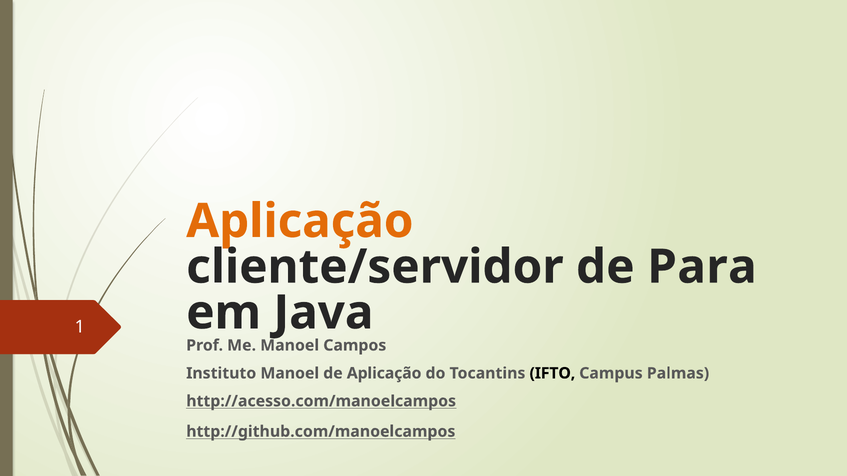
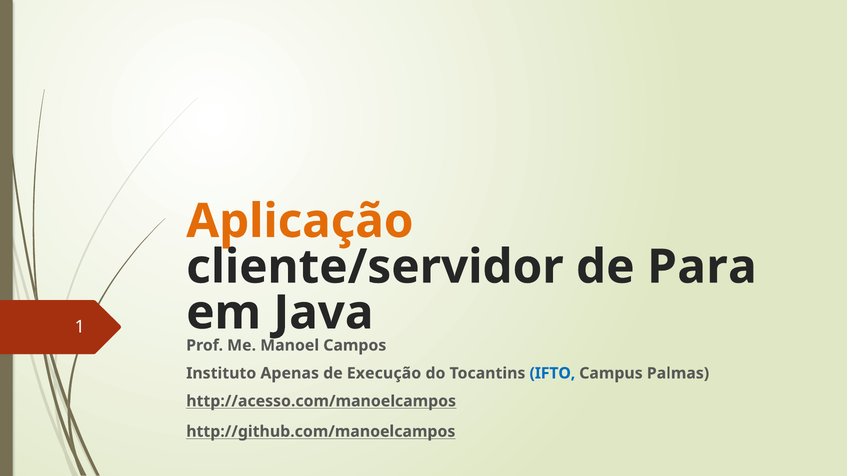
Instituto Manoel: Manoel -> Apenas
de Aplicação: Aplicação -> Execução
IFTO colour: black -> blue
